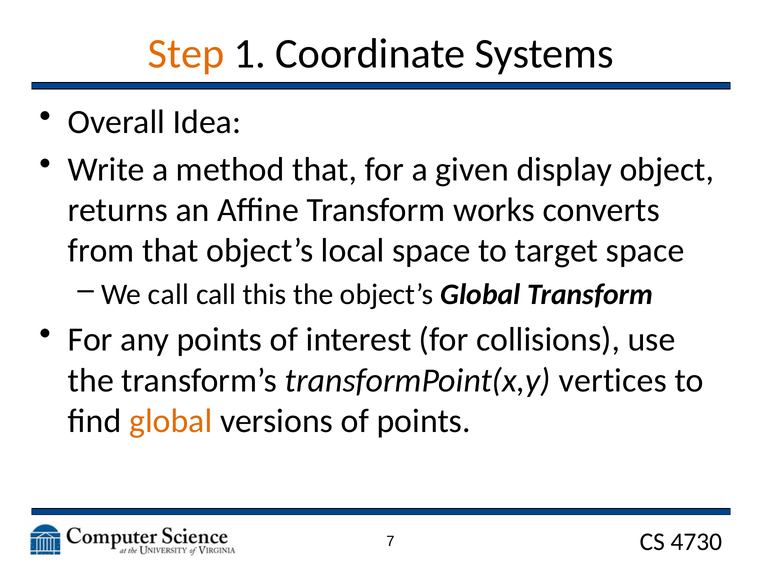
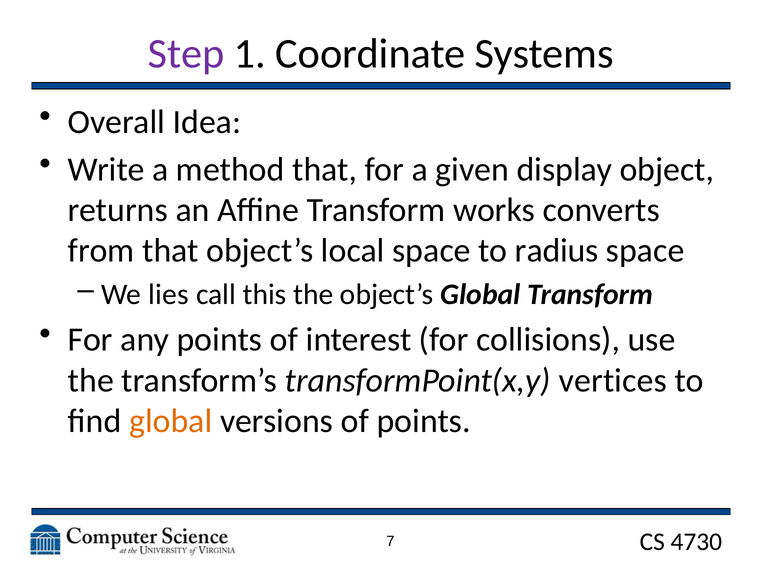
Step colour: orange -> purple
target: target -> radius
We call: call -> lies
